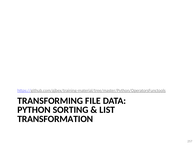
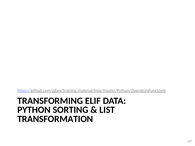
FILE: FILE -> ELIF
